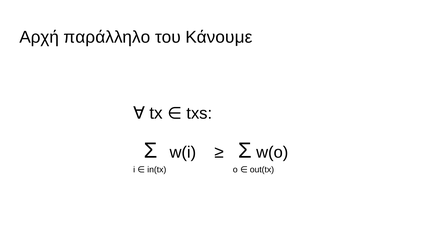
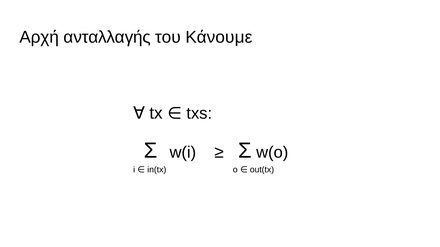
παράλληλο: παράλληλο -> ανταλλαγής
